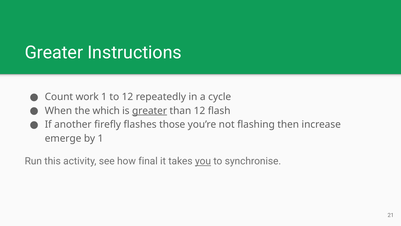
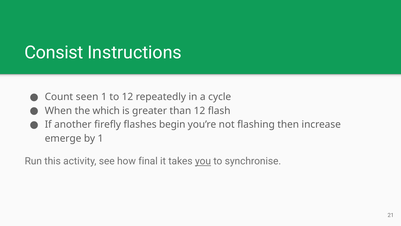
Greater at (54, 53): Greater -> Consist
work: work -> seen
greater at (150, 111) underline: present -> none
those: those -> begin
